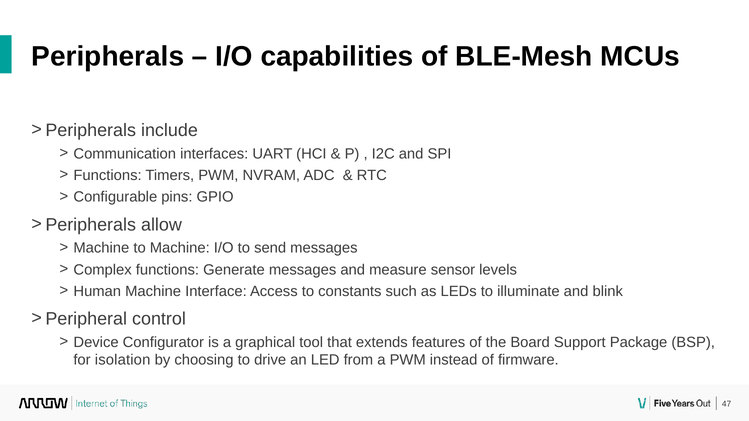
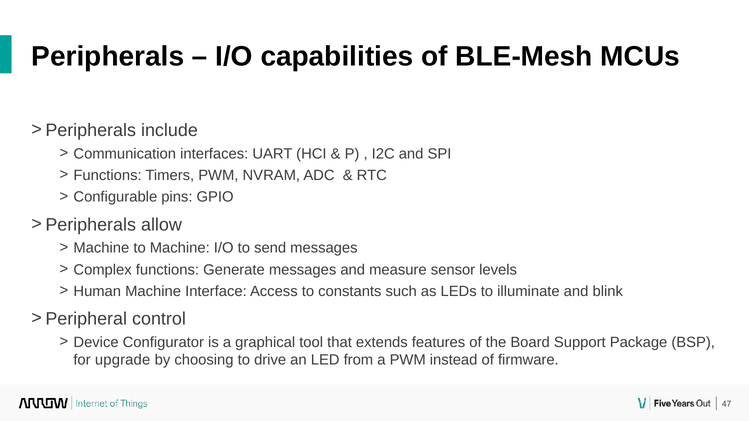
isolation: isolation -> upgrade
